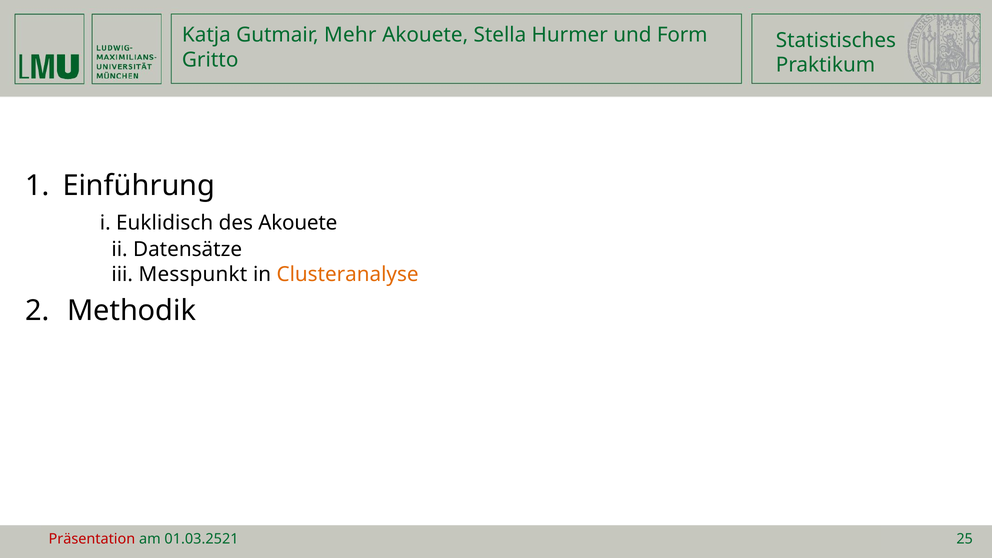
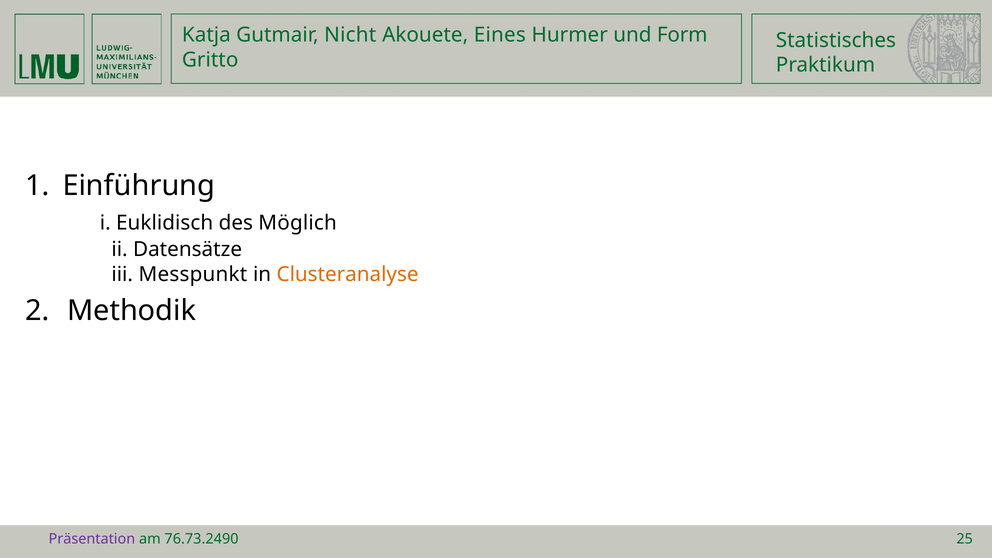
Mehr: Mehr -> Nicht
Stella: Stella -> Eines
des Akouete: Akouete -> Möglich
Präsentation colour: red -> purple
01.03.2521: 01.03.2521 -> 76.73.2490
